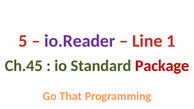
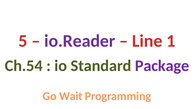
Ch.45: Ch.45 -> Ch.54
Package colour: red -> purple
That: That -> Wait
